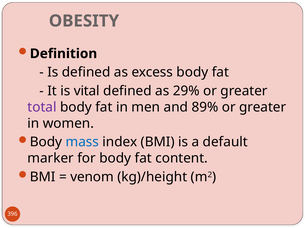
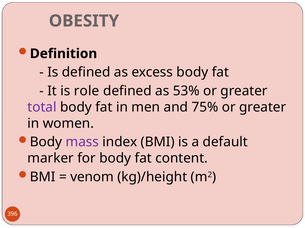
vital: vital -> role
29%: 29% -> 53%
89%: 89% -> 75%
mass colour: blue -> purple
